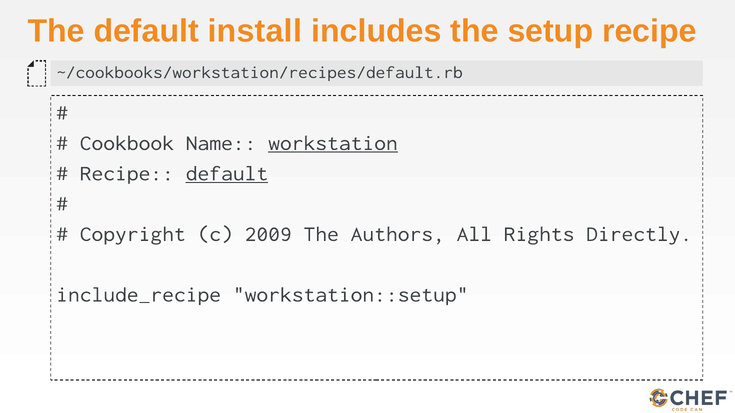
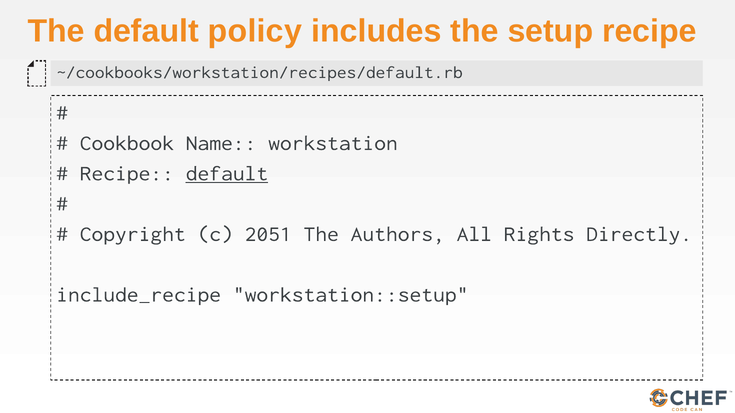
install: install -> policy
workstation underline: present -> none
2009: 2009 -> 2051
